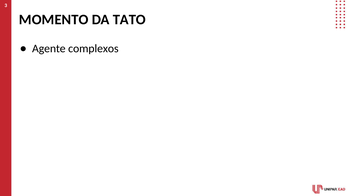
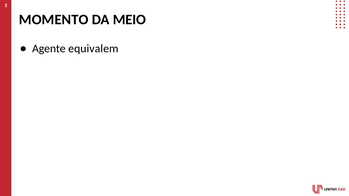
TATO: TATO -> MEIO
complexos: complexos -> equivalem
